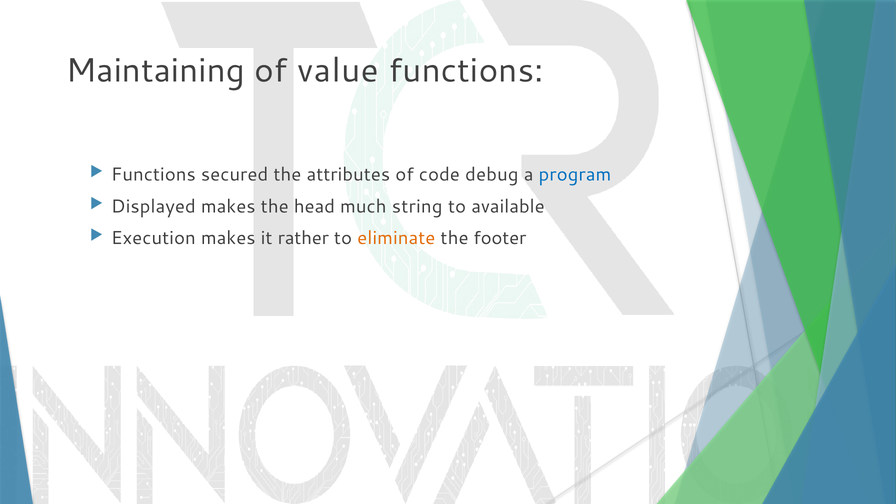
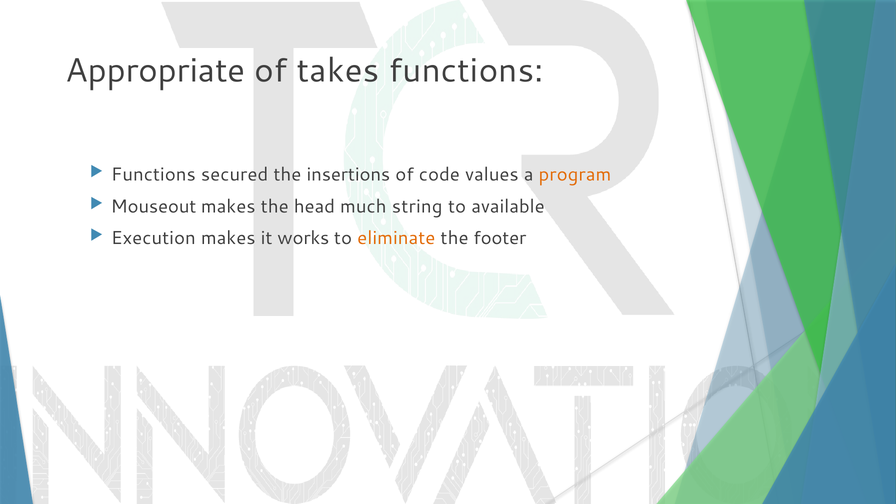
Maintaining: Maintaining -> Appropriate
value: value -> takes
attributes: attributes -> insertions
debug: debug -> values
program colour: blue -> orange
Displayed: Displayed -> Mouseout
rather: rather -> works
